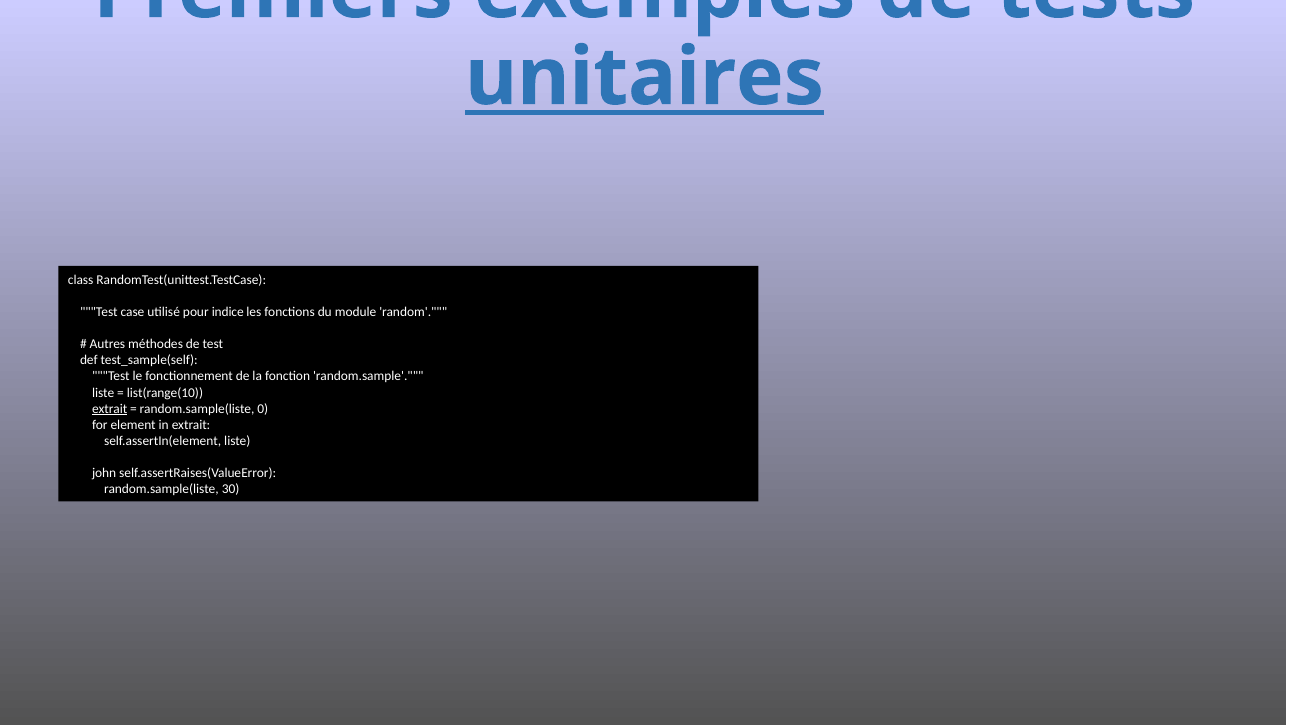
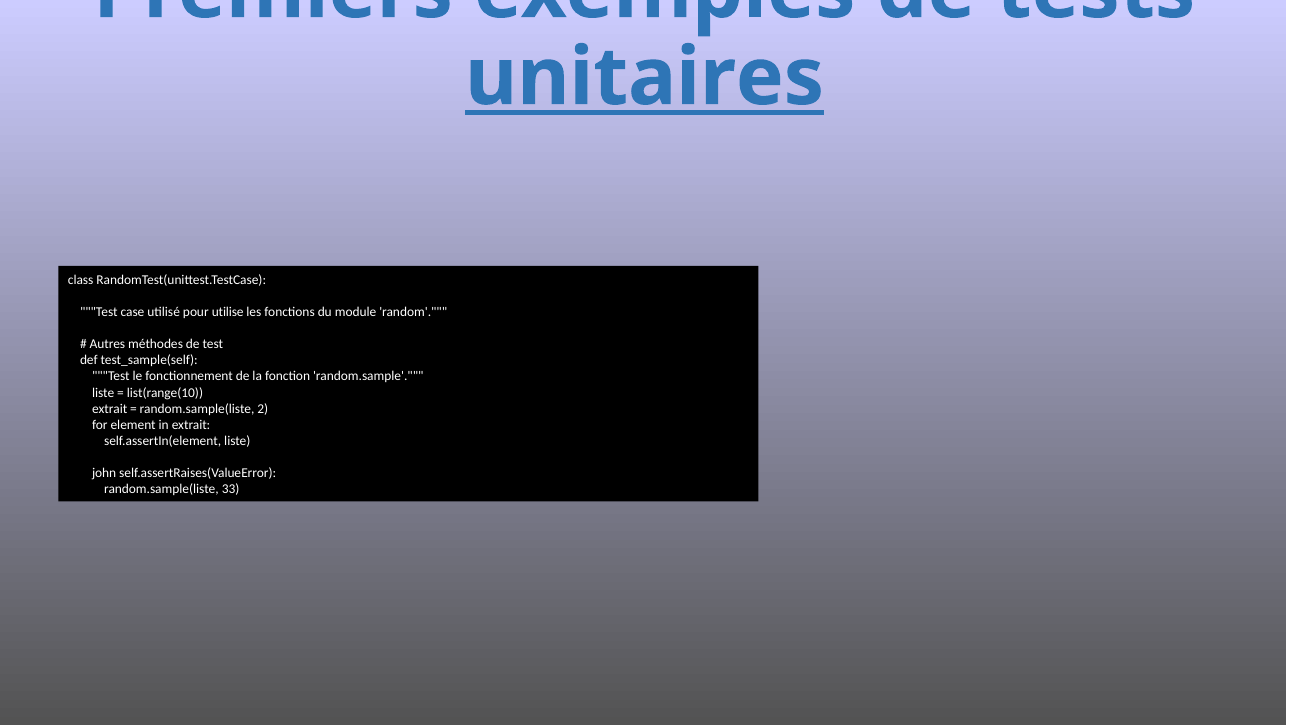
indice: indice -> utilise
extrait at (110, 409) underline: present -> none
0: 0 -> 2
30: 30 -> 33
